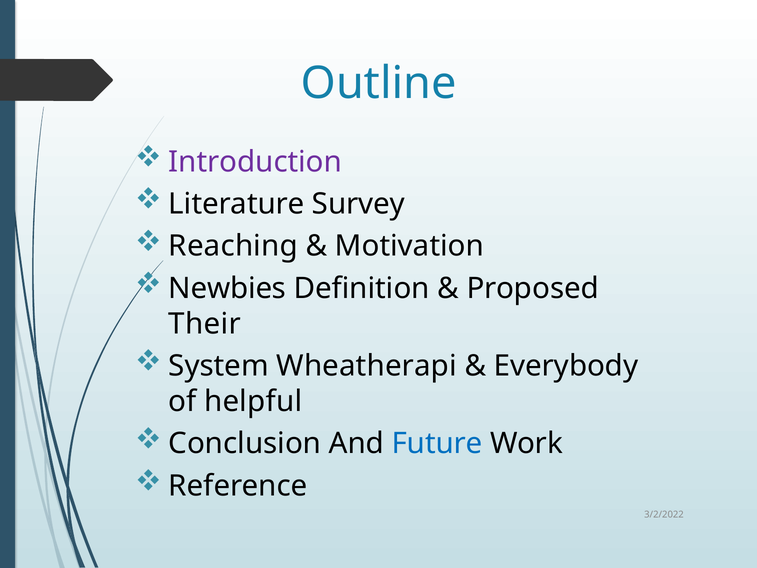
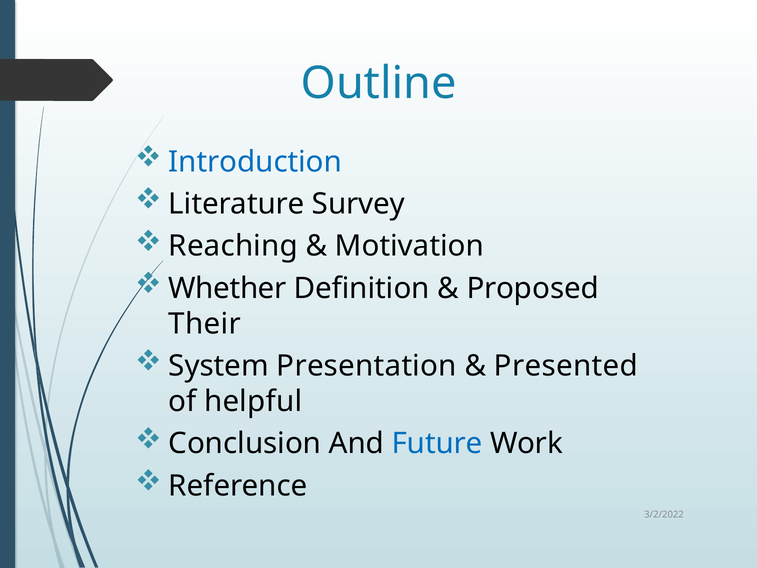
Introduction colour: purple -> blue
Newbies: Newbies -> Whether
Wheatherapi: Wheatherapi -> Presentation
Everybody: Everybody -> Presented
